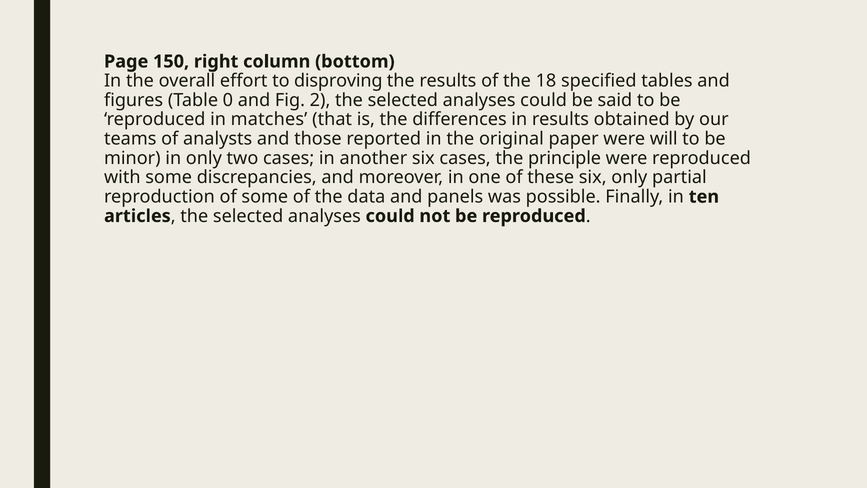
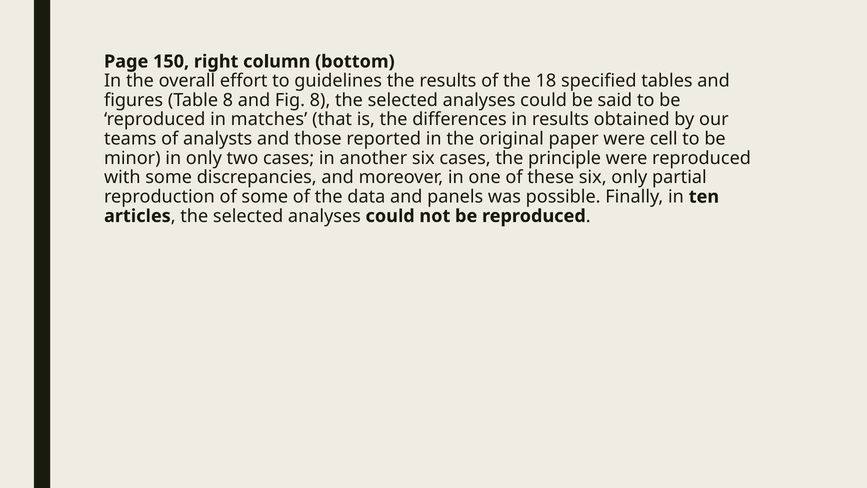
disproving: disproving -> guidelines
Table 0: 0 -> 8
Fig 2: 2 -> 8
will: will -> cell
